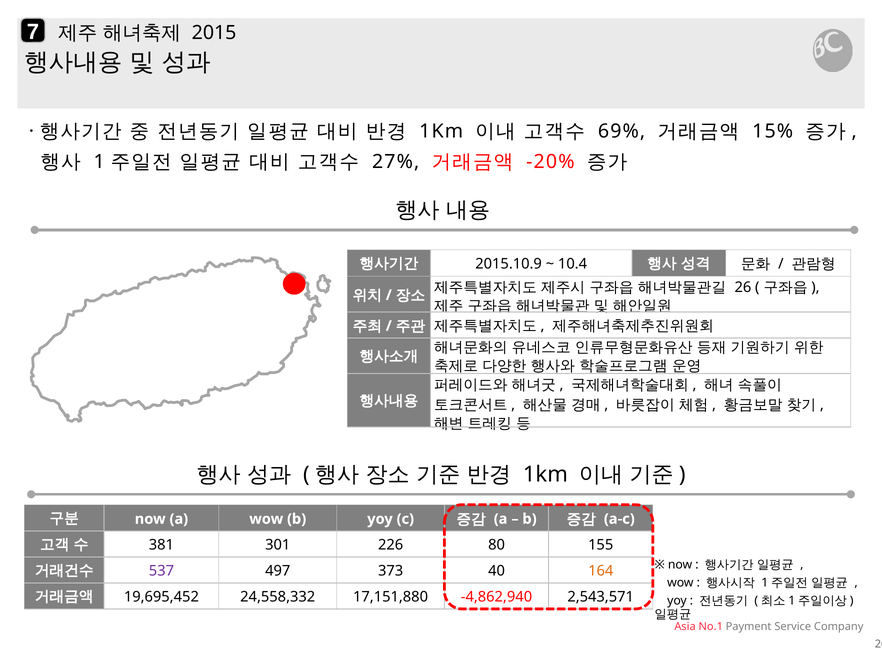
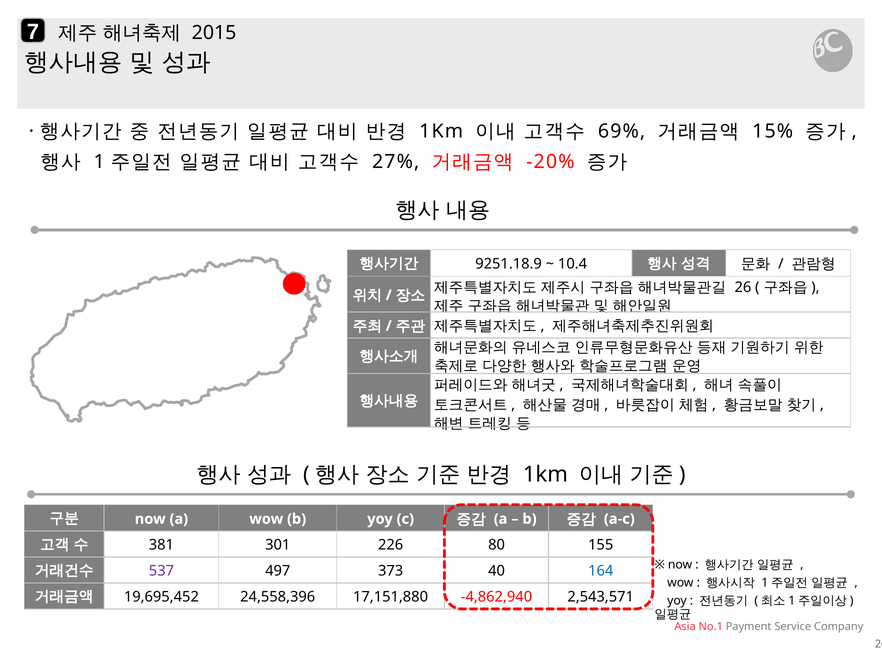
2015.10.9: 2015.10.9 -> 9251.18.9
164 colour: orange -> blue
24,558,332: 24,558,332 -> 24,558,396
